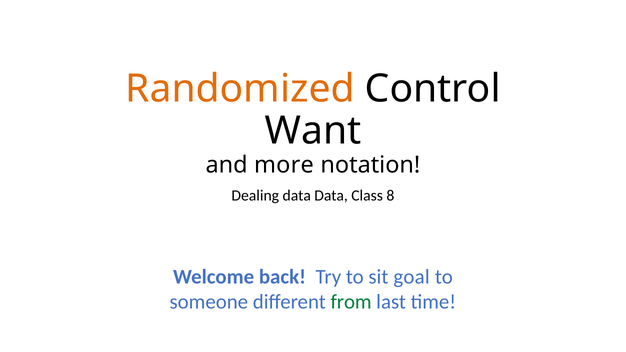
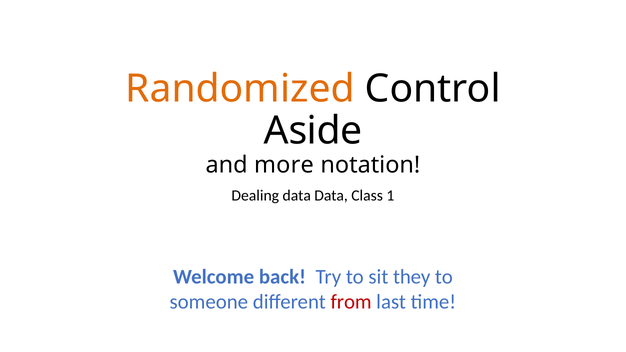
Want: Want -> Aside
8: 8 -> 1
goal: goal -> they
from colour: green -> red
